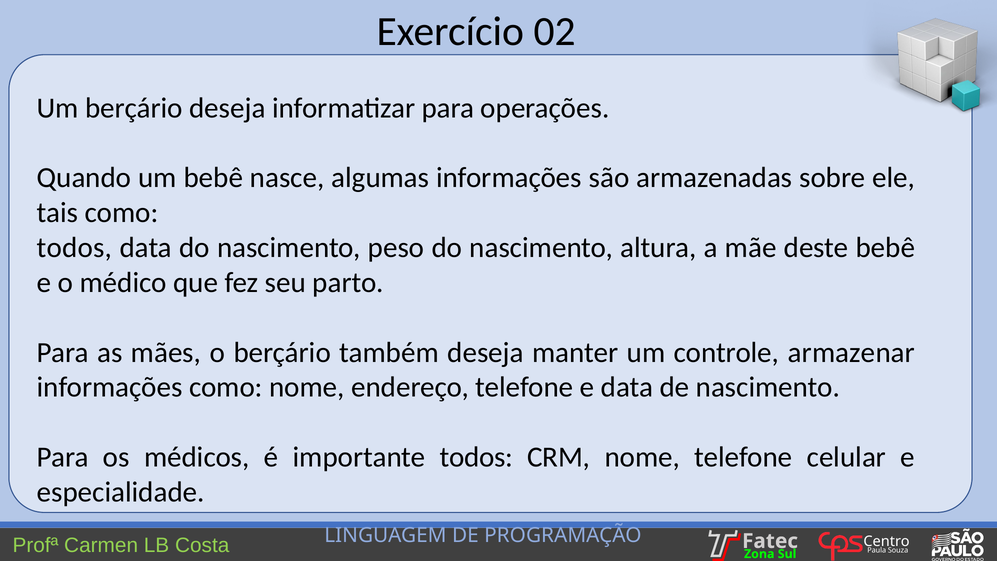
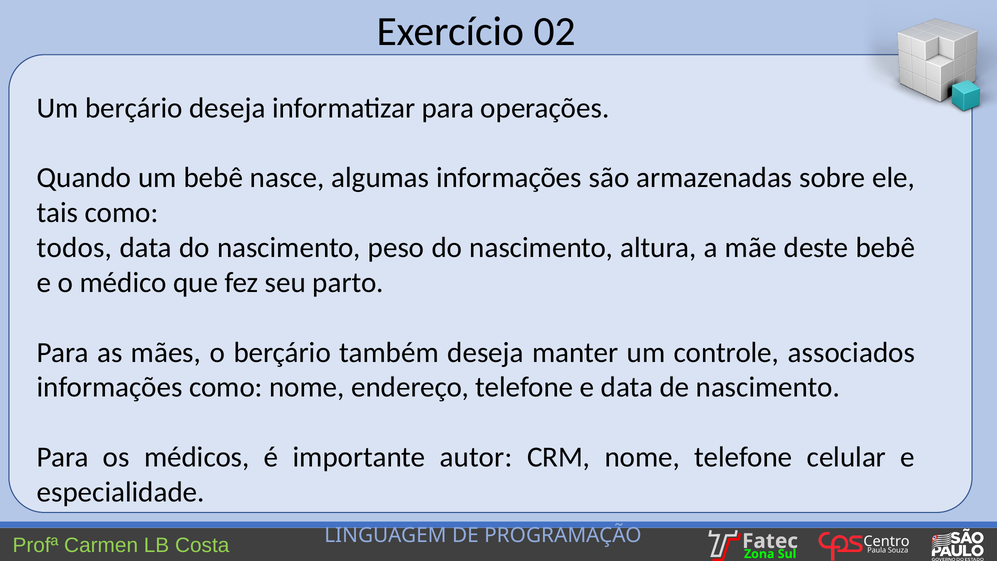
armazenar: armazenar -> associados
importante todos: todos -> autor
